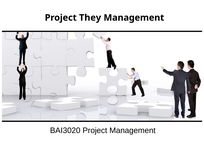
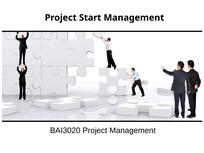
They: They -> Start
